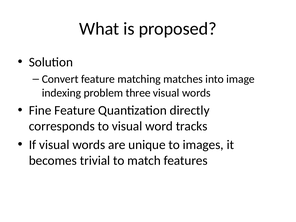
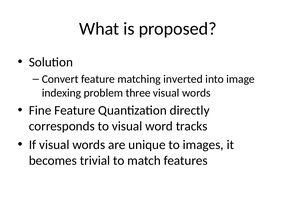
matches: matches -> inverted
